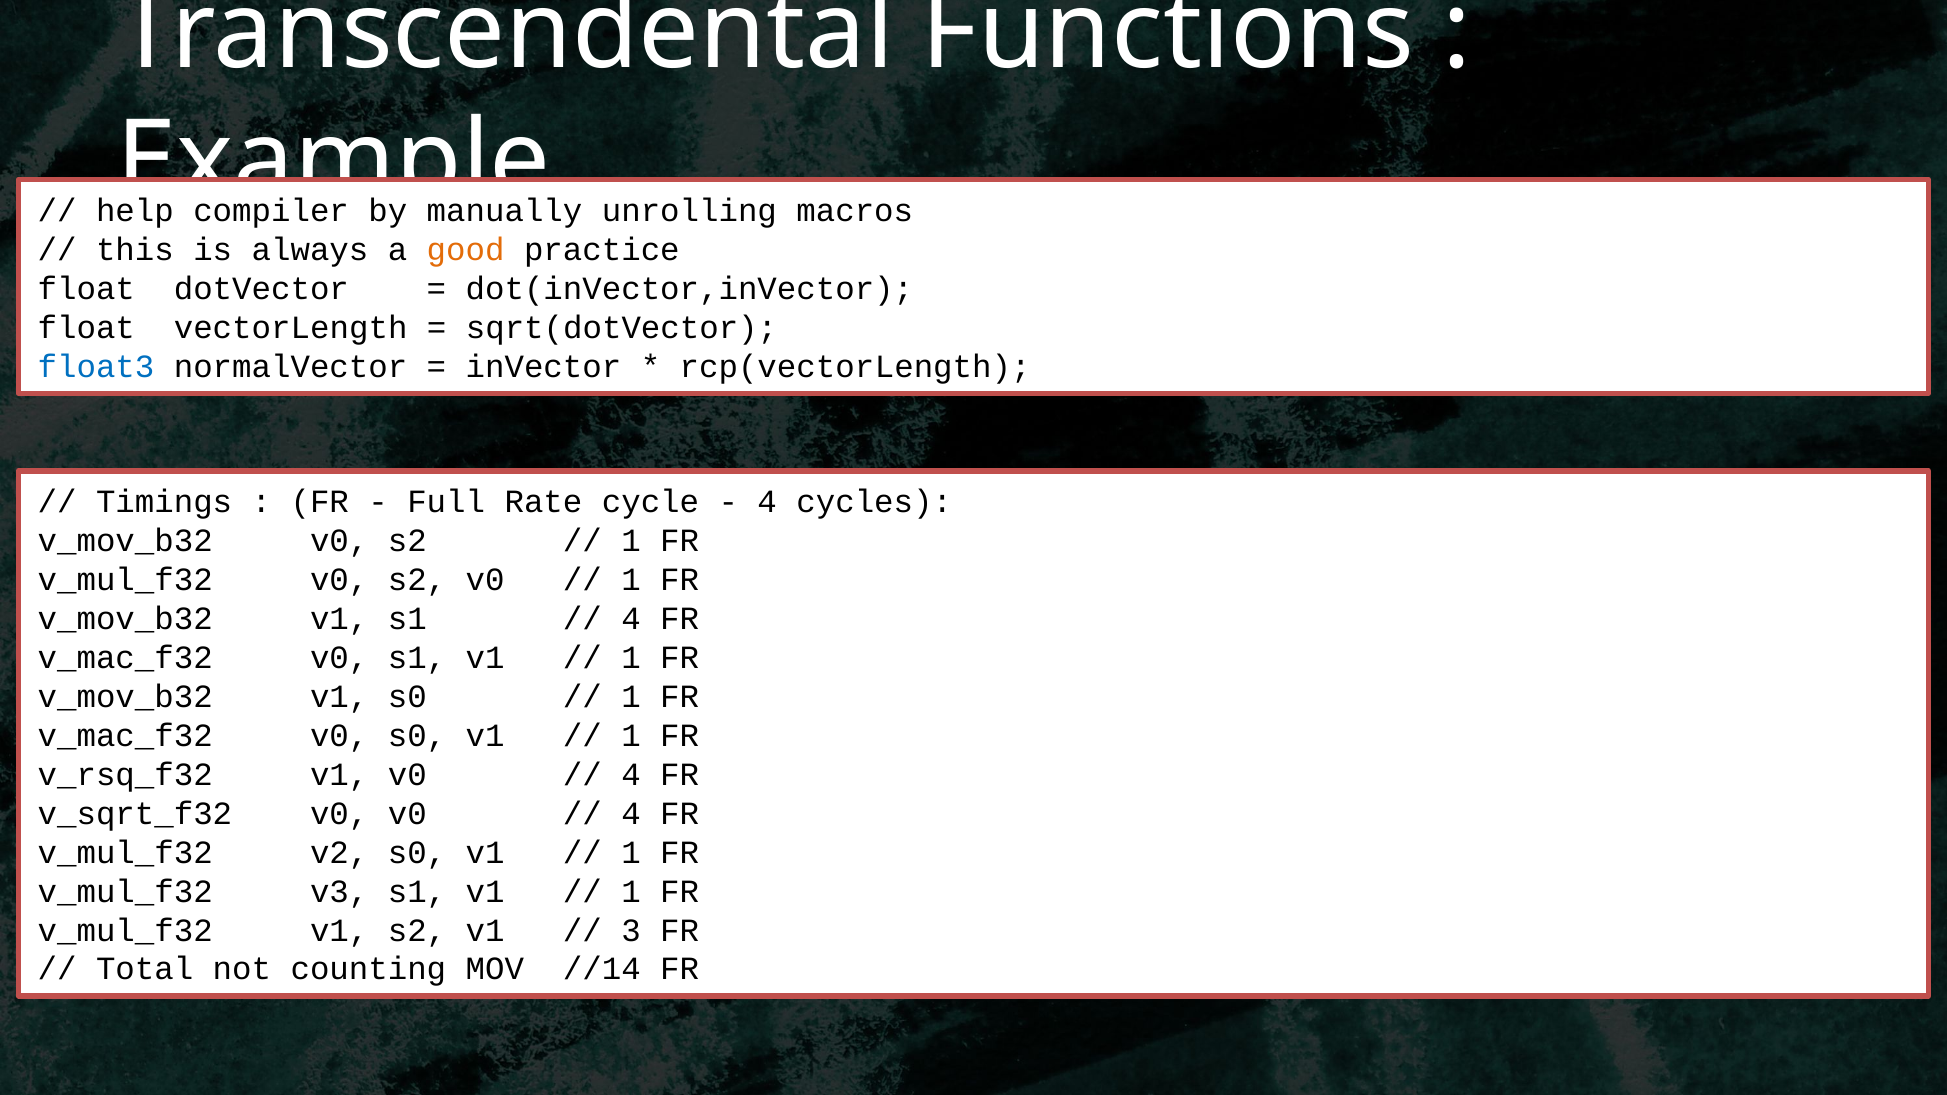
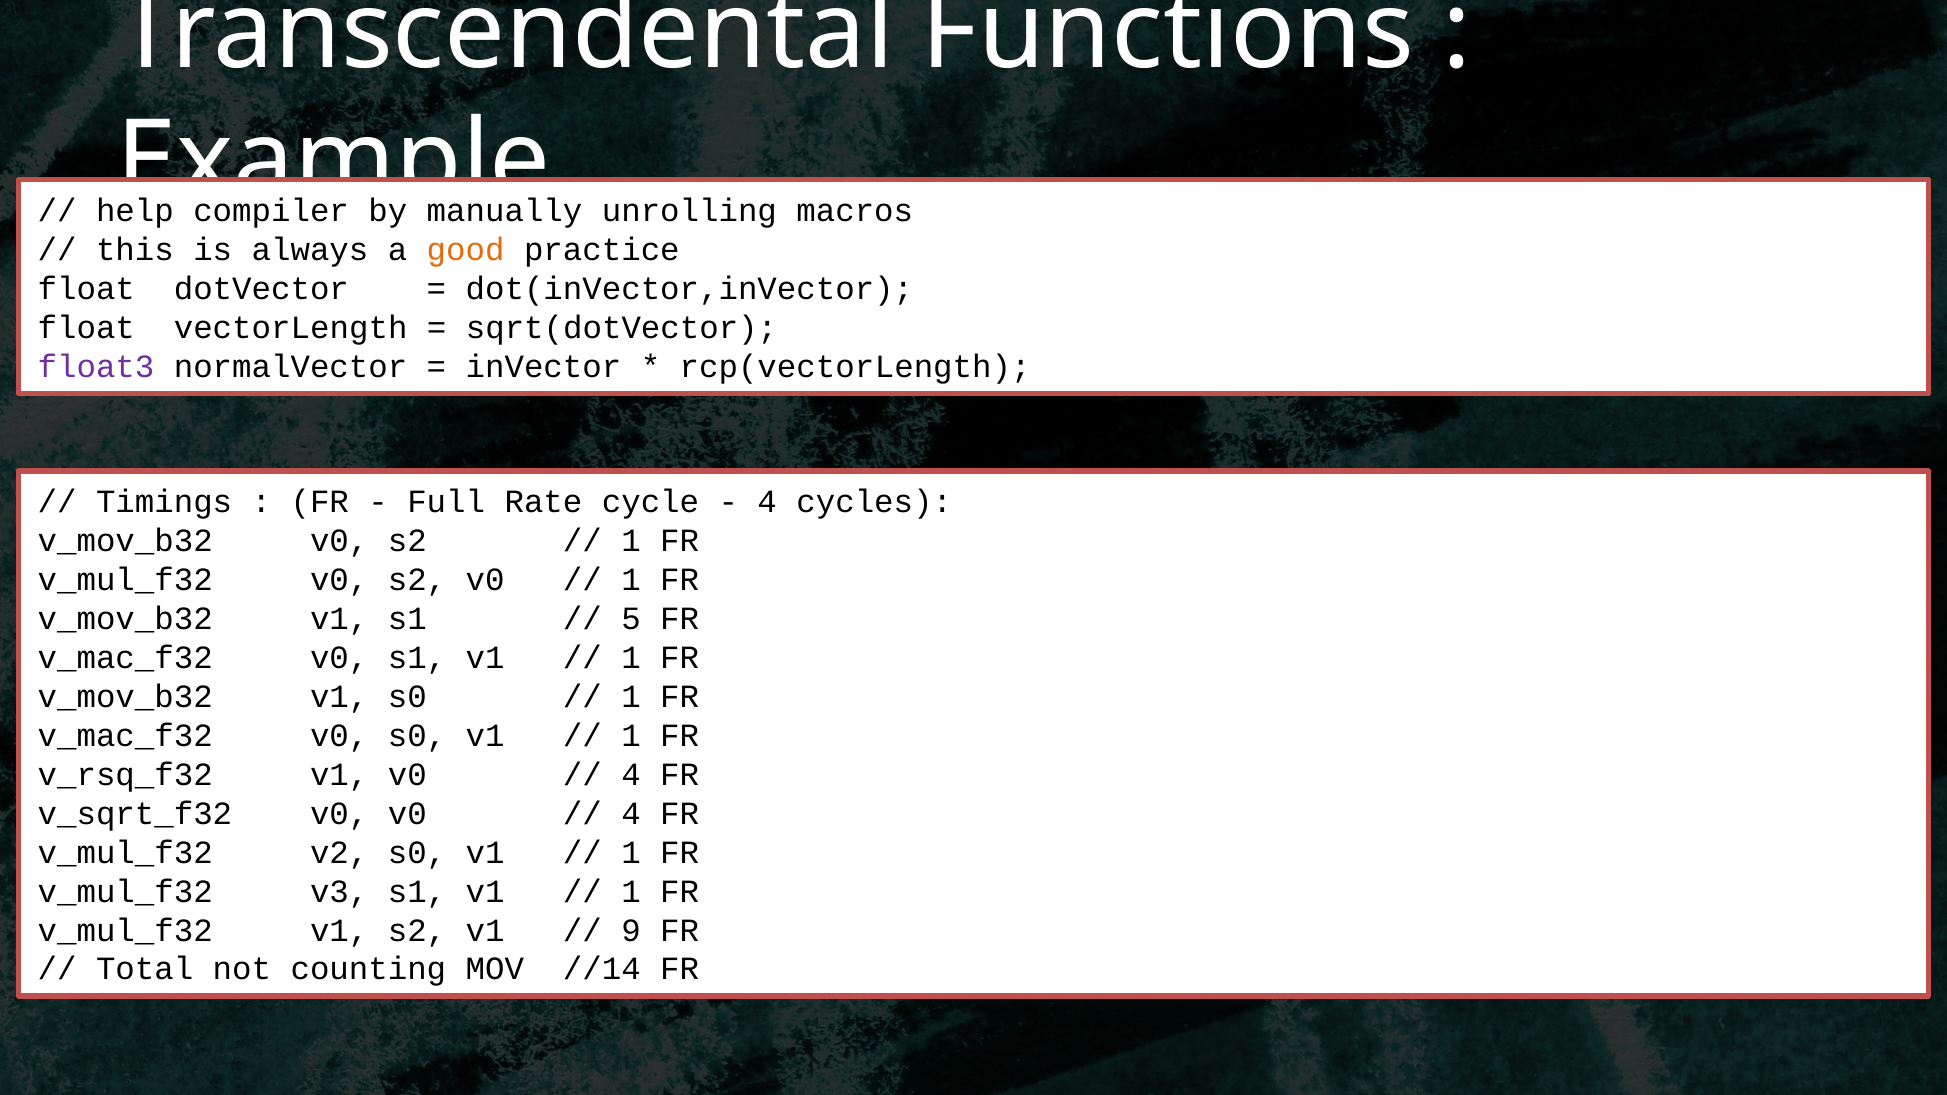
float3 colour: blue -> purple
4 at (631, 619): 4 -> 5
3: 3 -> 9
